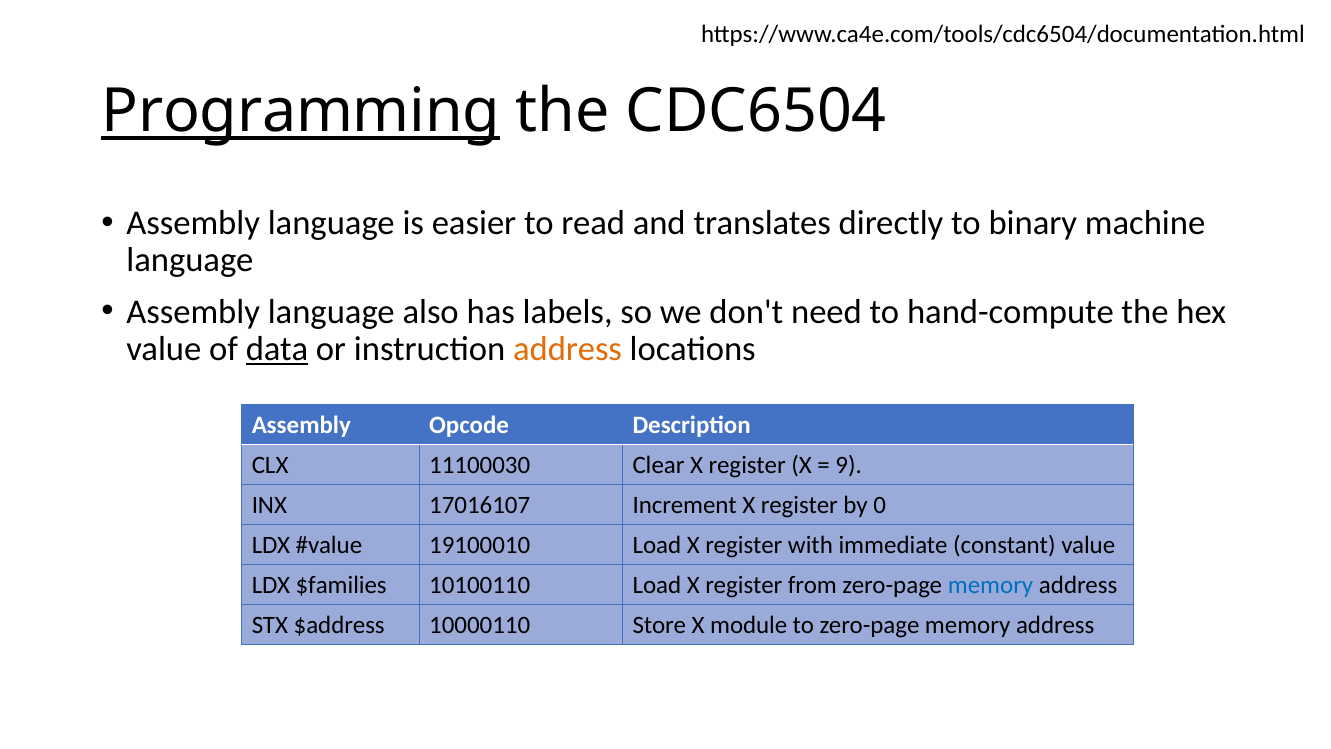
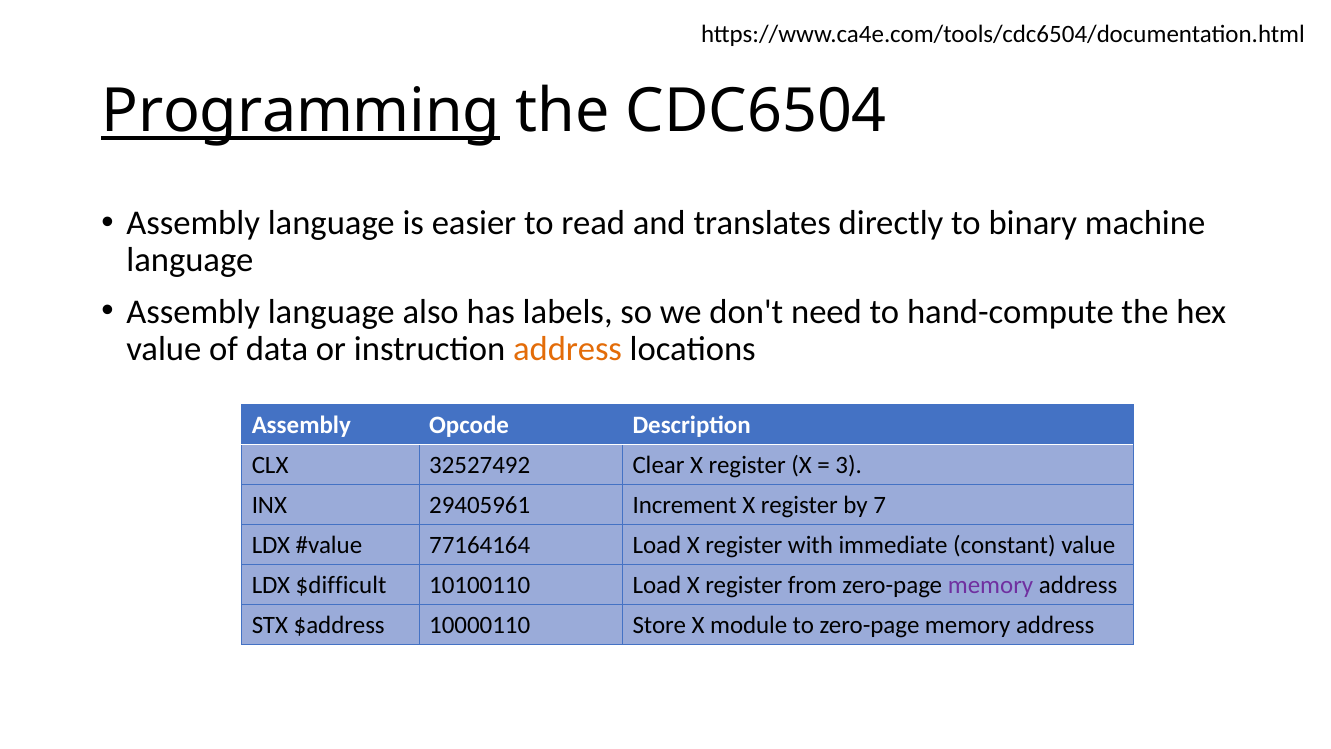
data underline: present -> none
11100030: 11100030 -> 32527492
9: 9 -> 3
17016107: 17016107 -> 29405961
0: 0 -> 7
19100010: 19100010 -> 77164164
$families: $families -> $difficult
memory at (991, 585) colour: blue -> purple
